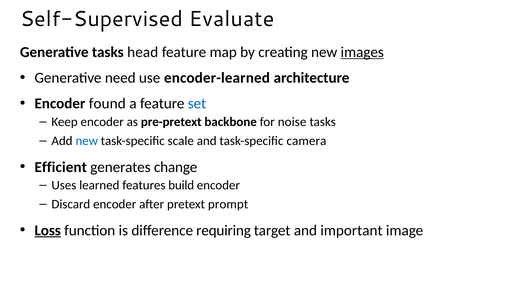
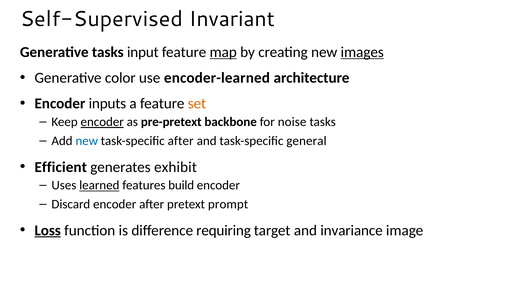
Evaluate: Evaluate -> Invariant
head: head -> input
map underline: none -> present
need: need -> color
found: found -> inputs
set colour: blue -> orange
encoder at (102, 122) underline: none -> present
task-specific scale: scale -> after
camera: camera -> general
change: change -> exhibit
learned underline: none -> present
important: important -> invariance
